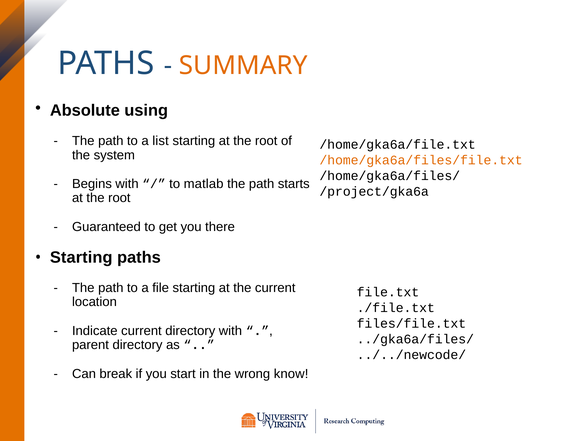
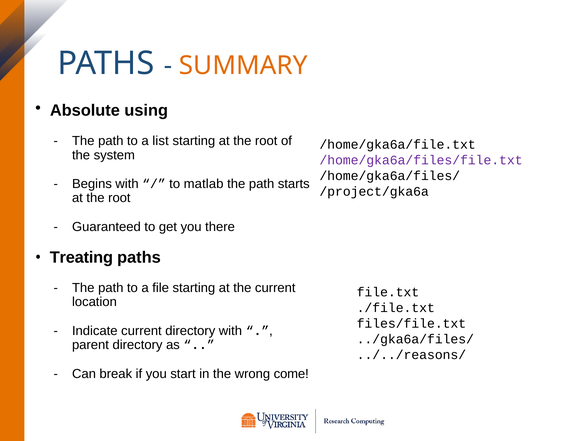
/home/gka6a/files/file.txt colour: orange -> purple
Starting at (81, 257): Starting -> Treating
../../newcode/: ../../newcode/ -> ../../reasons/
know: know -> come
